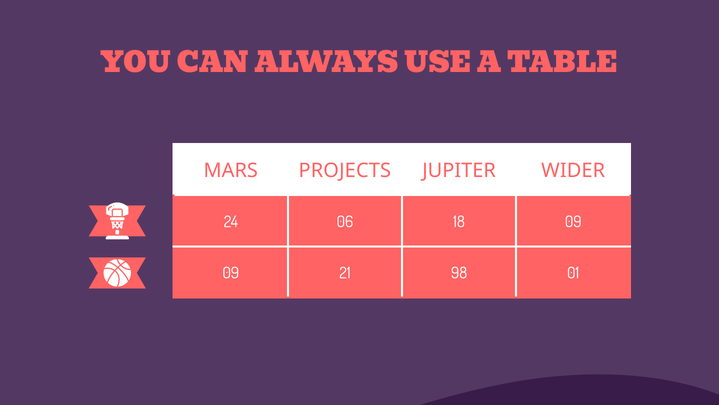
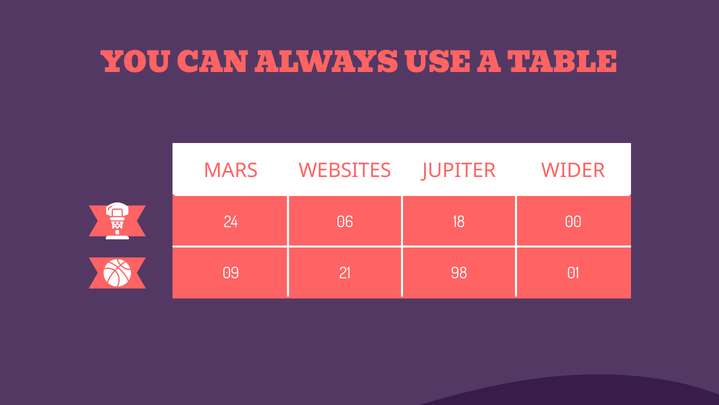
PROJECTS: PROJECTS -> WEBSITES
18 09: 09 -> 00
